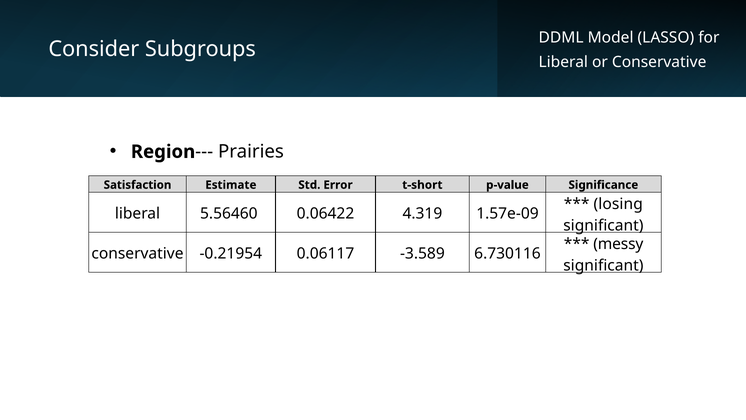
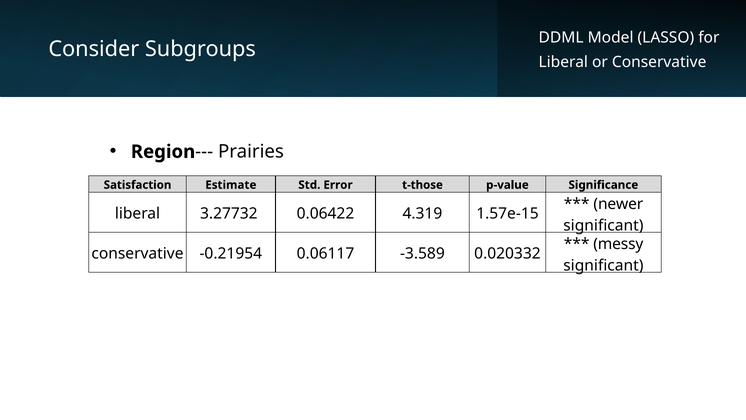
t-short: t-short -> t-those
losing: losing -> newer
5.56460: 5.56460 -> 3.27732
1.57e-09: 1.57e-09 -> 1.57e-15
6.730116: 6.730116 -> 0.020332
